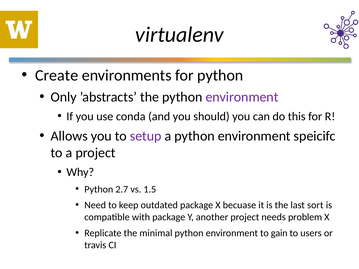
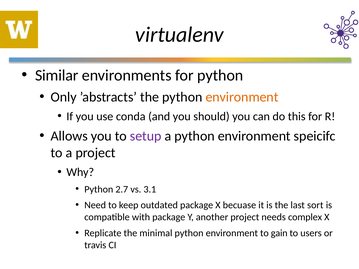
Create: Create -> Similar
environment at (242, 97) colour: purple -> orange
1.5: 1.5 -> 3.1
problem: problem -> complex
